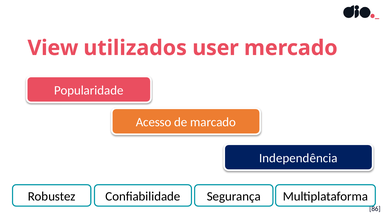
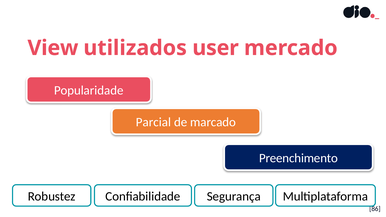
Acesso: Acesso -> Parcial
Independência: Independência -> Preenchimento
